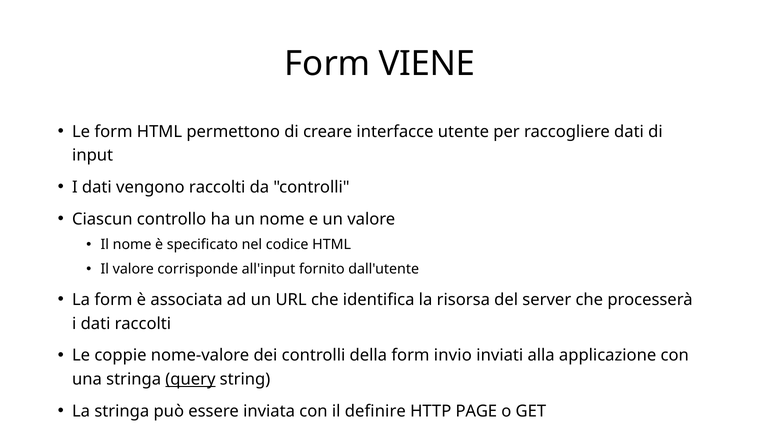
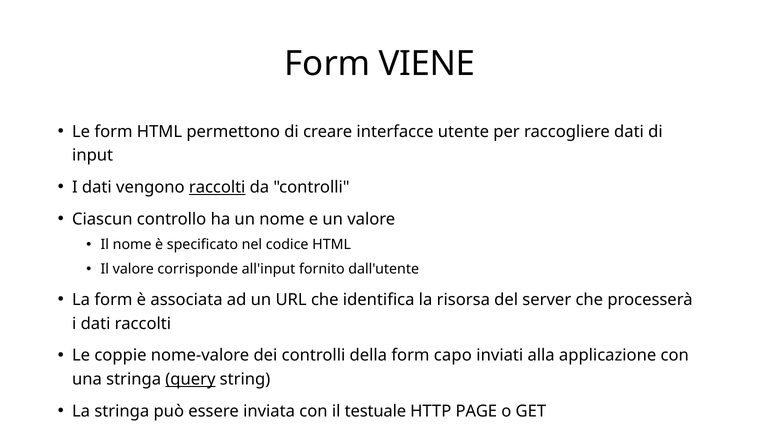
raccolti at (217, 187) underline: none -> present
invio: invio -> capo
definire: definire -> testuale
